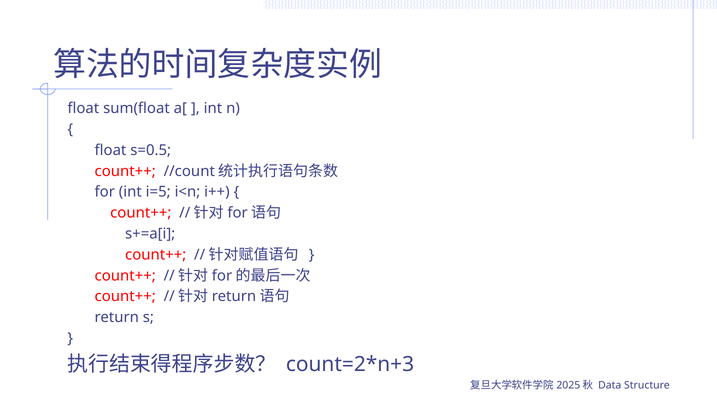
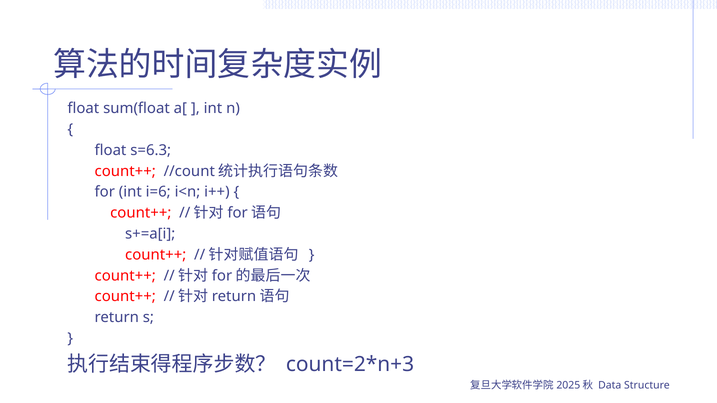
s=0.5: s=0.5 -> s=6.3
i=5: i=5 -> i=6
